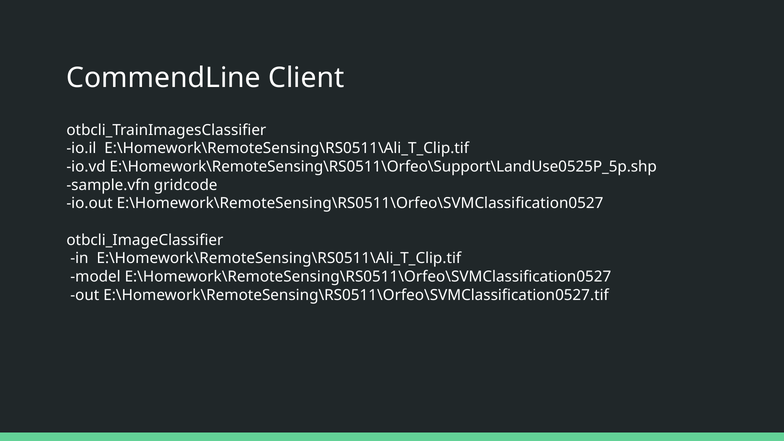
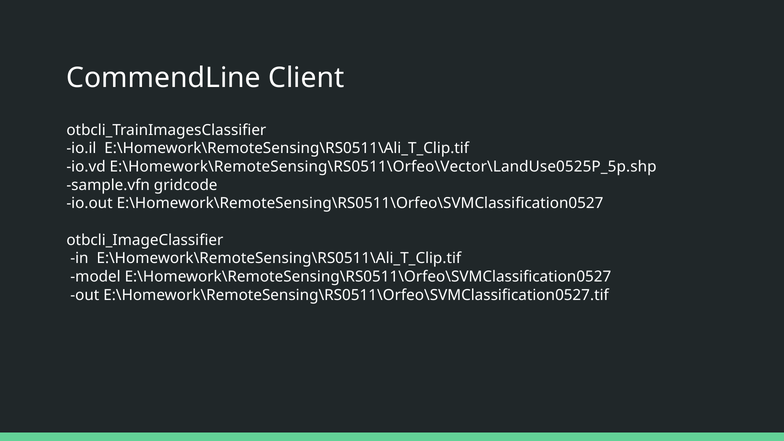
E:\Homework\RemoteSensing\RS0511\Orfeo\Support\LandUse0525P_5p.shp: E:\Homework\RemoteSensing\RS0511\Orfeo\Support\LandUse0525P_5p.shp -> E:\Homework\RemoteSensing\RS0511\Orfeo\Vector\LandUse0525P_5p.shp
